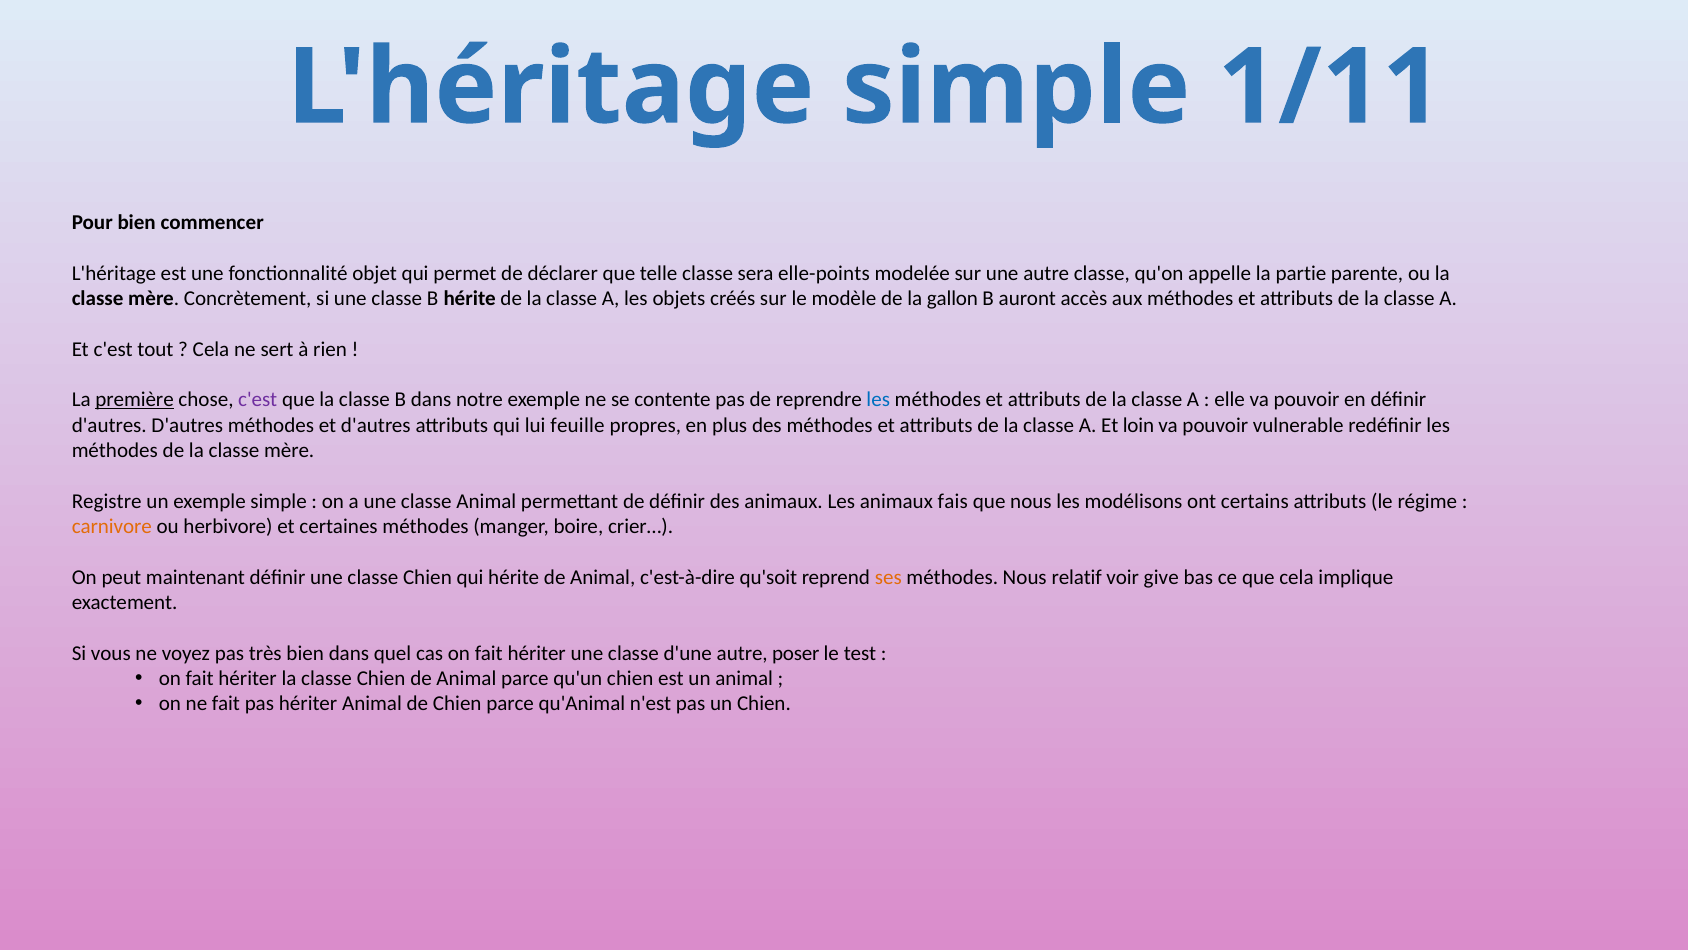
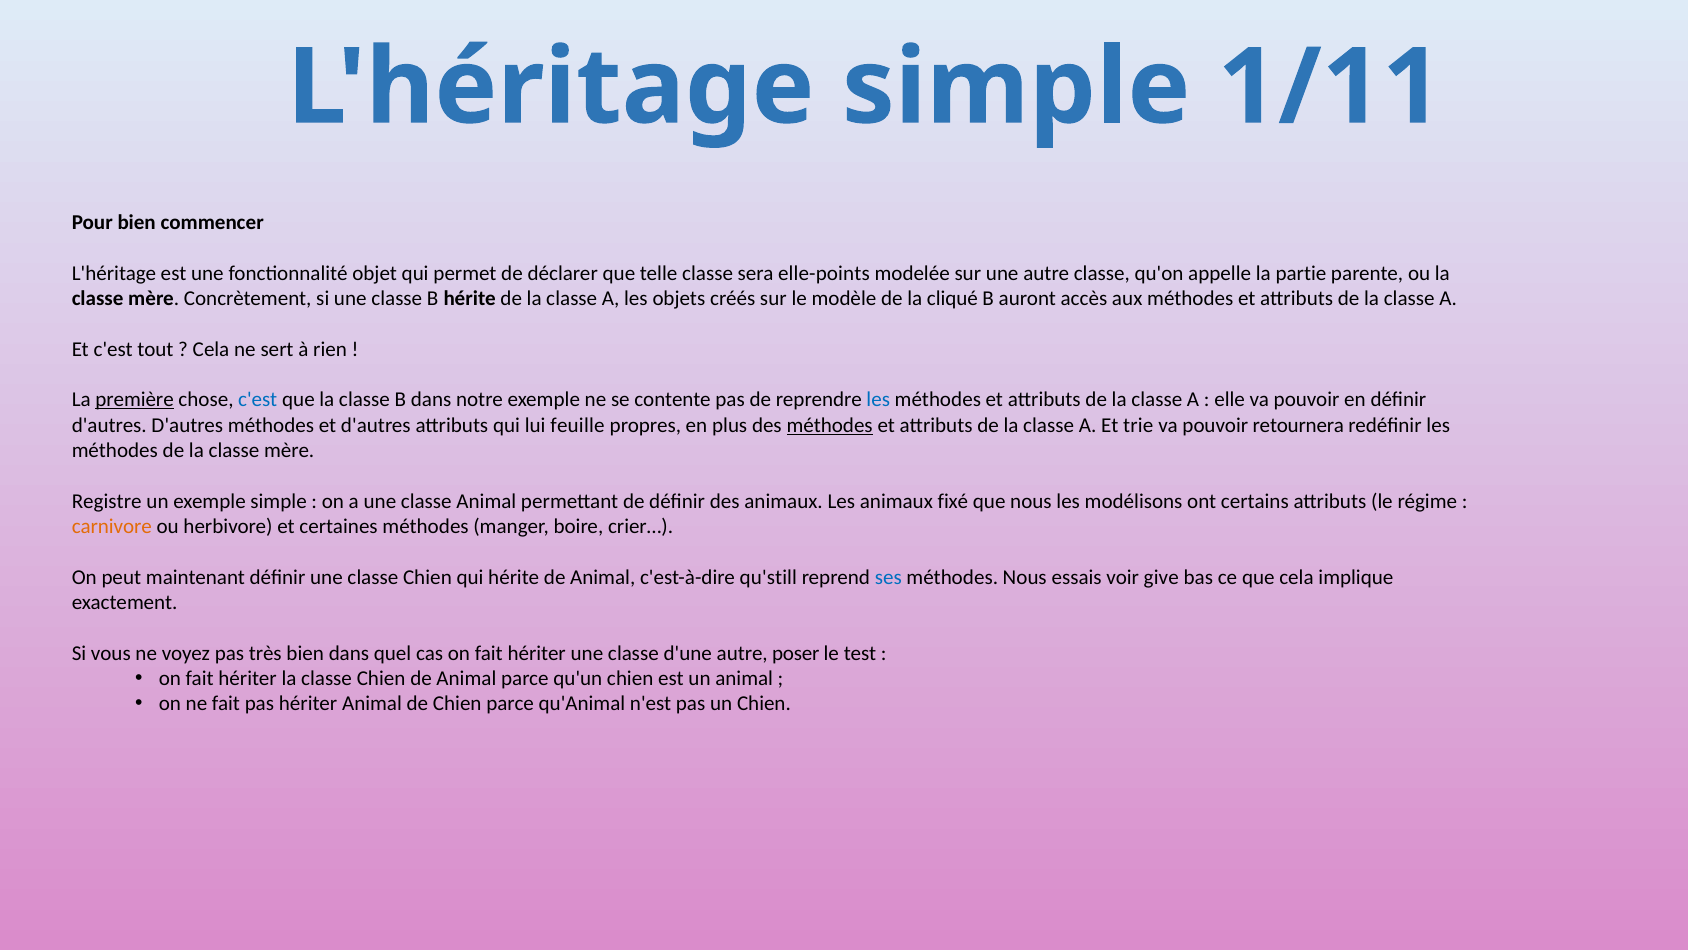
gallon: gallon -> cliqué
c'est at (258, 400) colour: purple -> blue
méthodes at (830, 425) underline: none -> present
loin: loin -> trie
vulnerable: vulnerable -> retournera
fais: fais -> fixé
qu'soit: qu'soit -> qu'still
ses colour: orange -> blue
relatif: relatif -> essais
